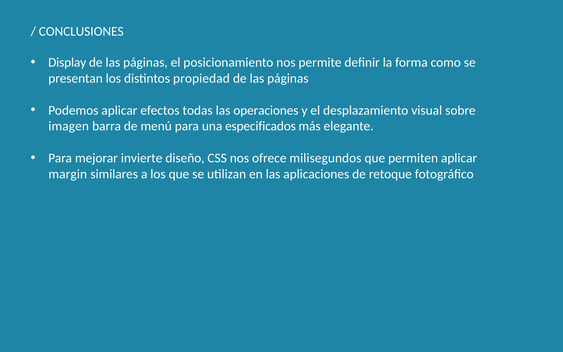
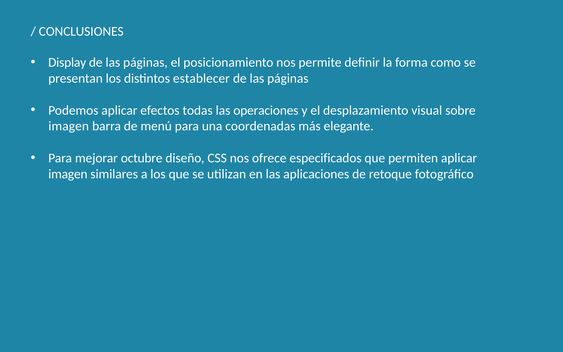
propiedad: propiedad -> establecer
especificados: especificados -> coordenadas
invierte: invierte -> octubre
milisegundos: milisegundos -> especificados
margin at (68, 174): margin -> imagen
